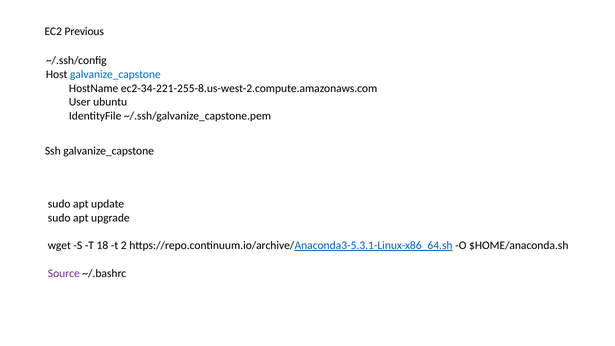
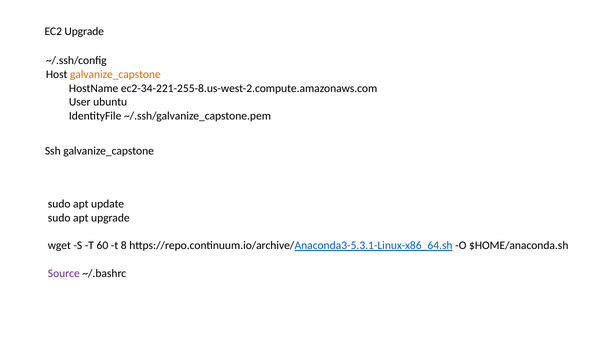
EC2 Previous: Previous -> Upgrade
galvanize_capstone at (115, 74) colour: blue -> orange
18: 18 -> 60
2: 2 -> 8
